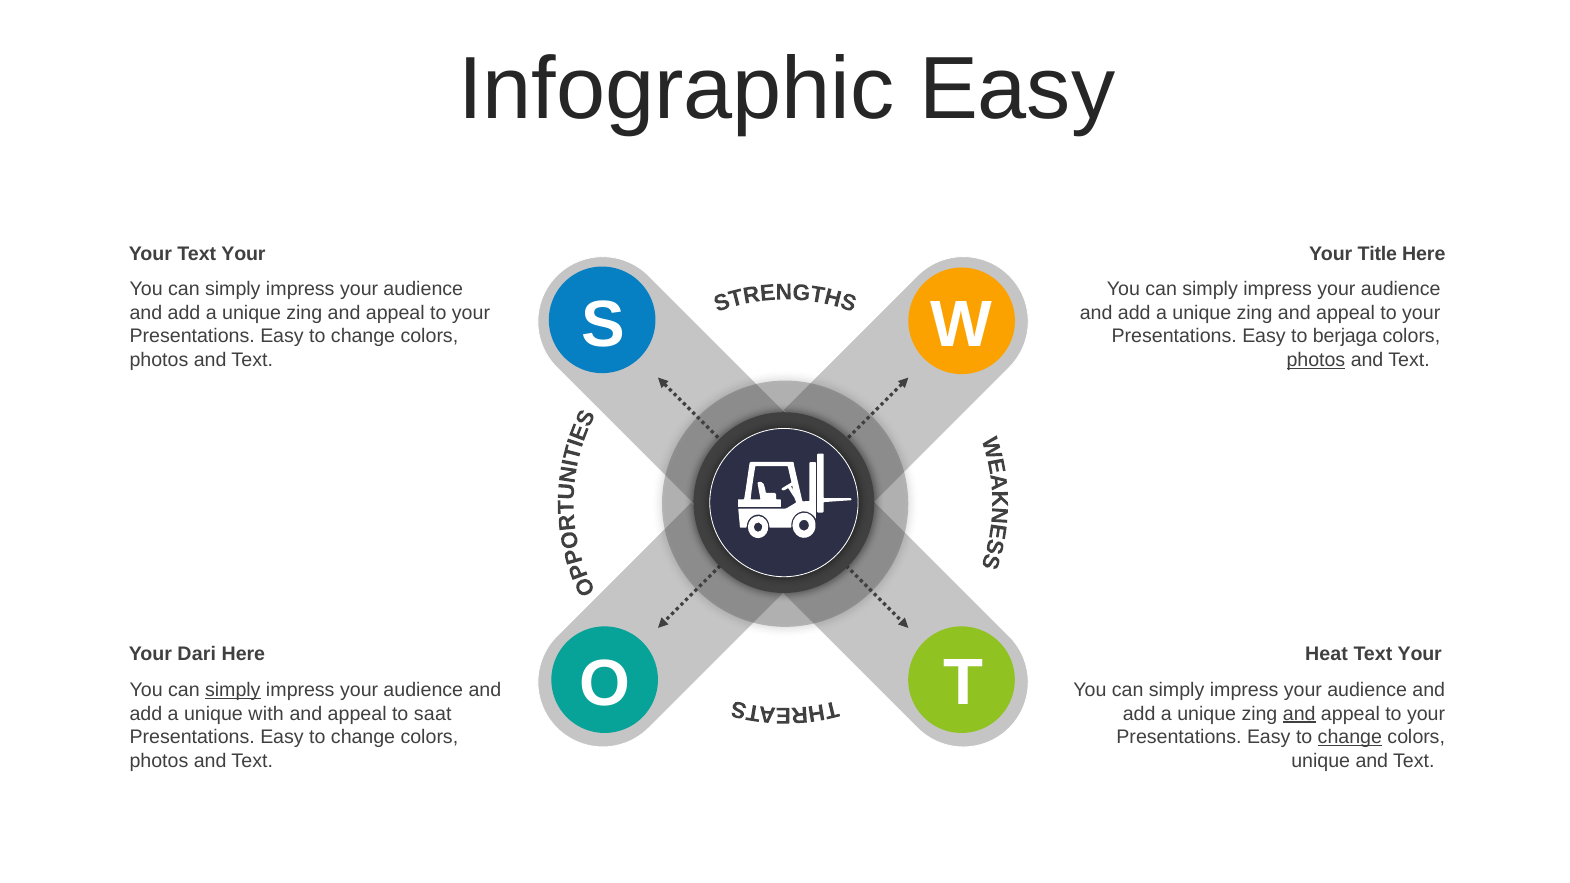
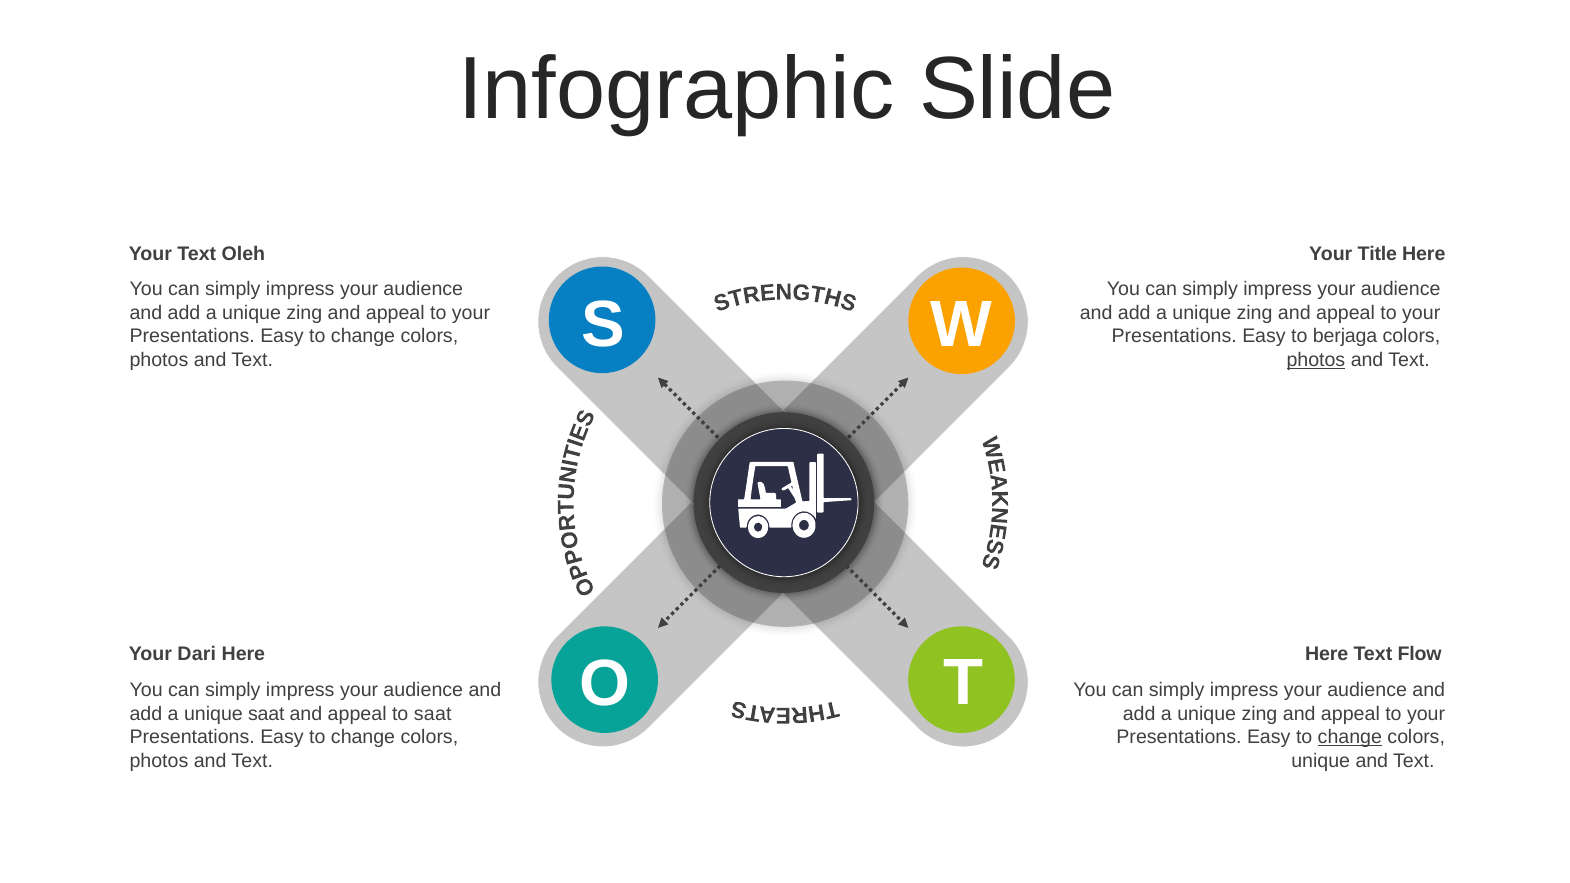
Infographic Easy: Easy -> Slide
Your Text Your: Your -> Oleh
Heat at (1326, 655): Heat -> Here
Your at (1420, 655): Your -> Flow
simply at (233, 690) underline: present -> none
unique with: with -> saat
and at (1299, 714) underline: present -> none
